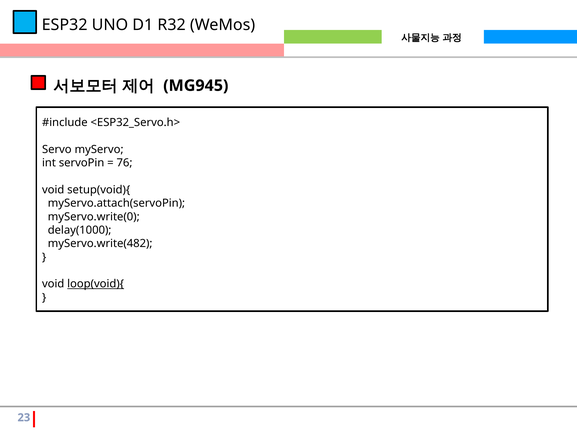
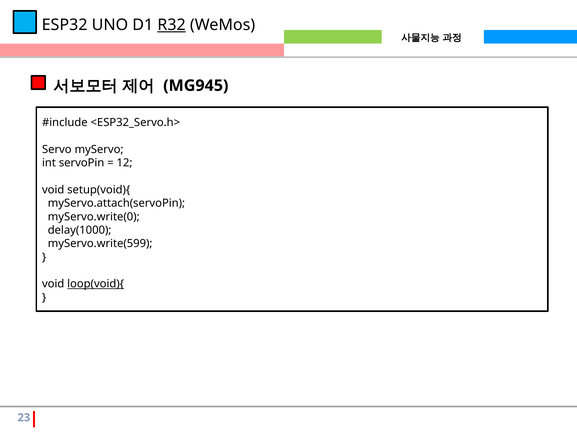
R32 underline: none -> present
76: 76 -> 12
myServo.write(482: myServo.write(482 -> myServo.write(599
